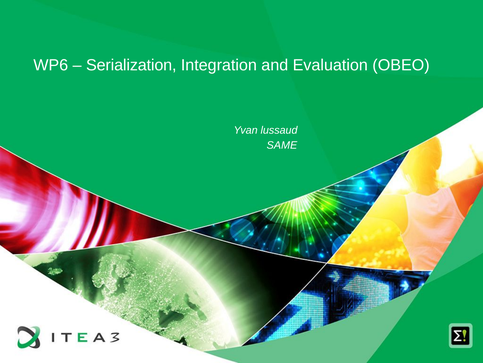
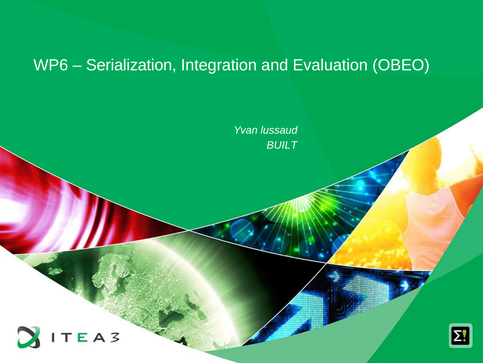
SAME: SAME -> BUILT
